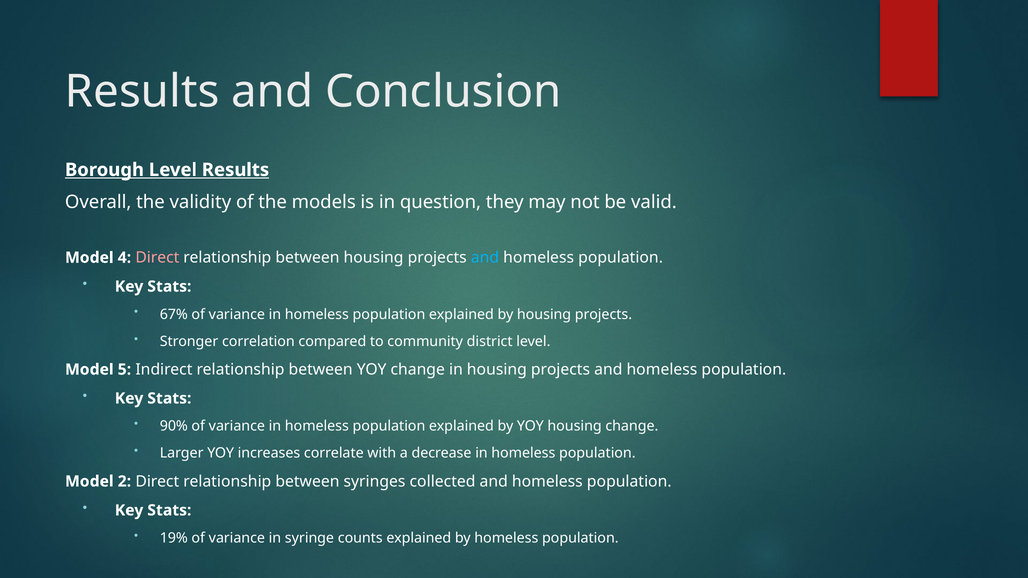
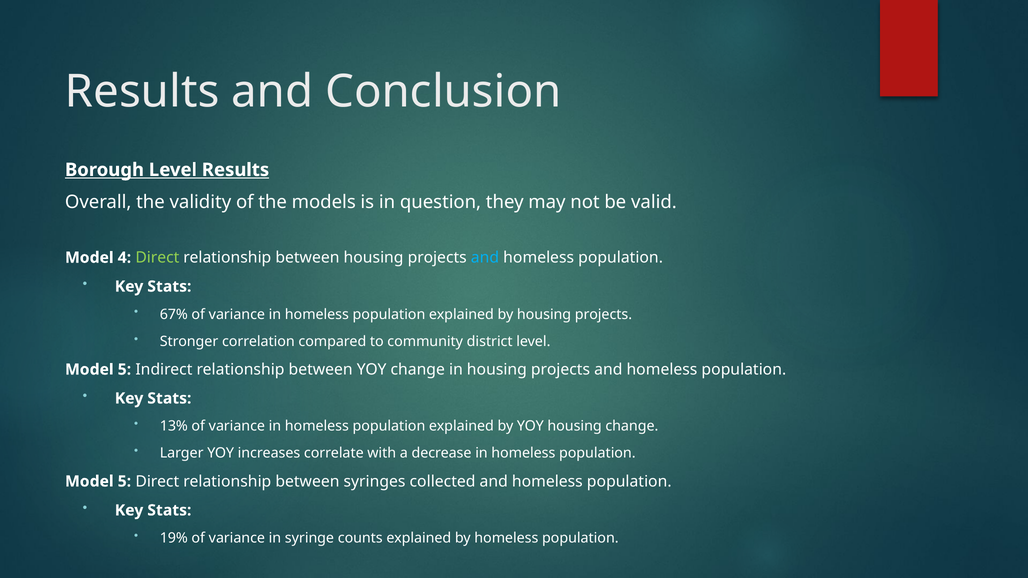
Direct at (157, 258) colour: pink -> light green
90%: 90% -> 13%
2 at (124, 482): 2 -> 5
